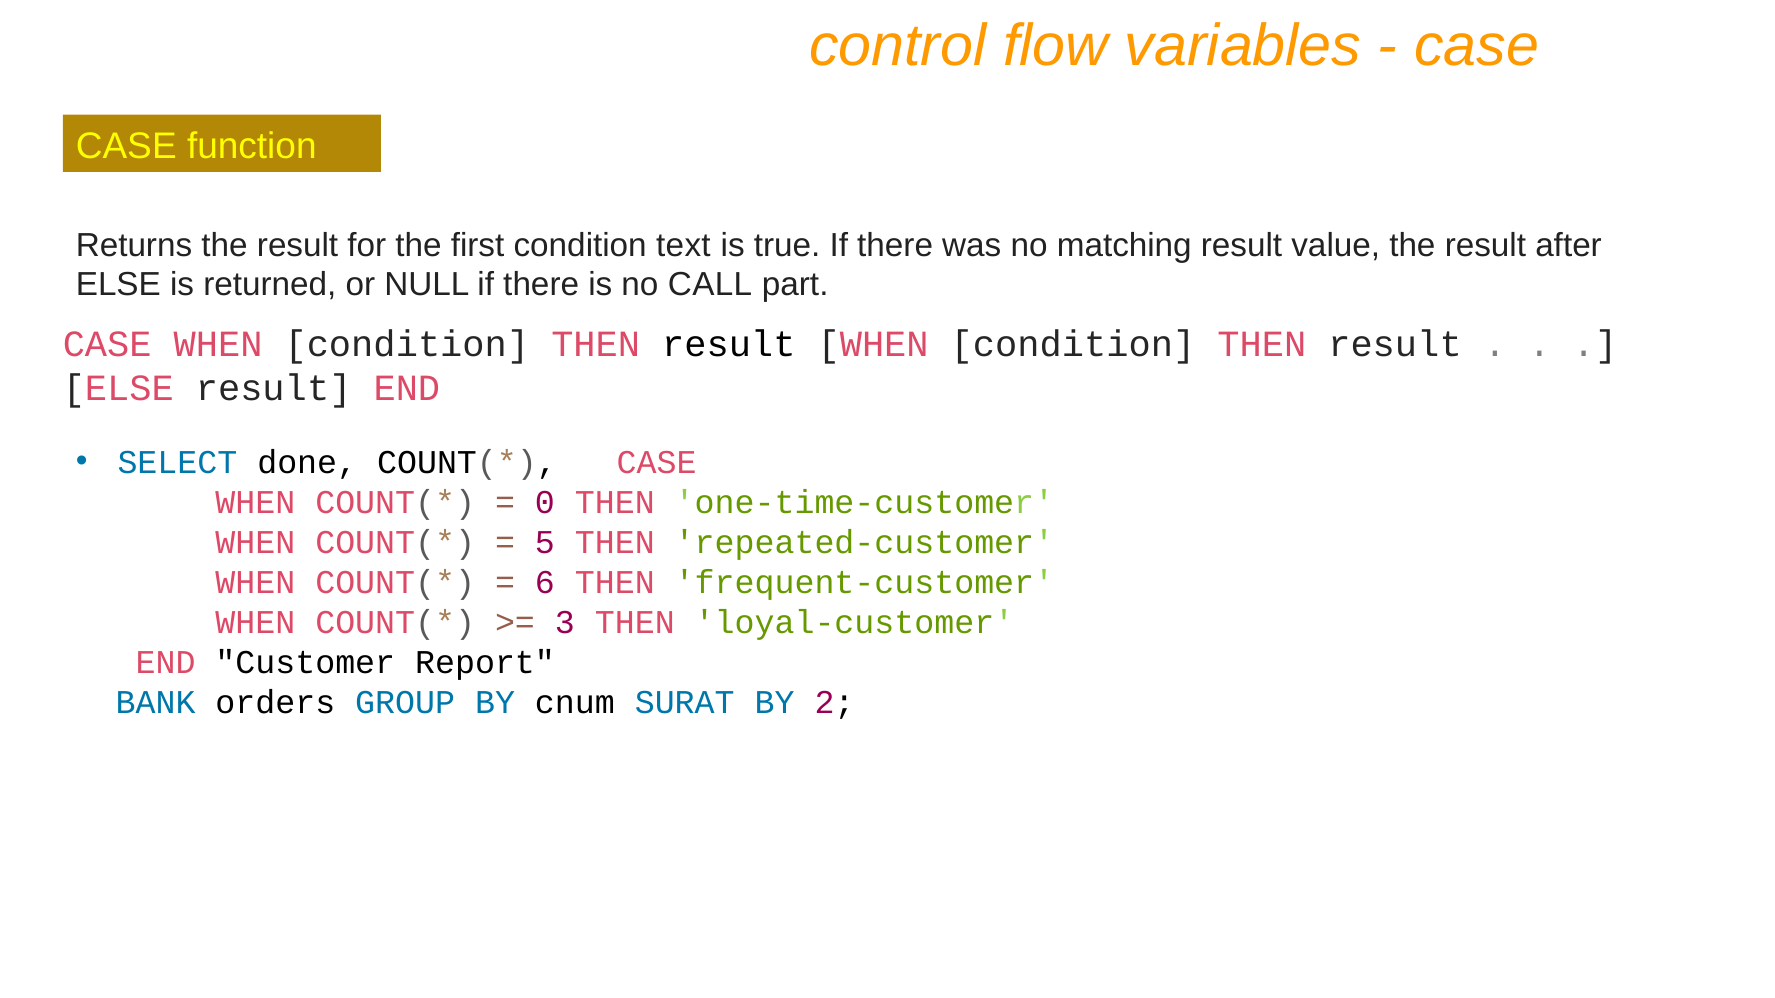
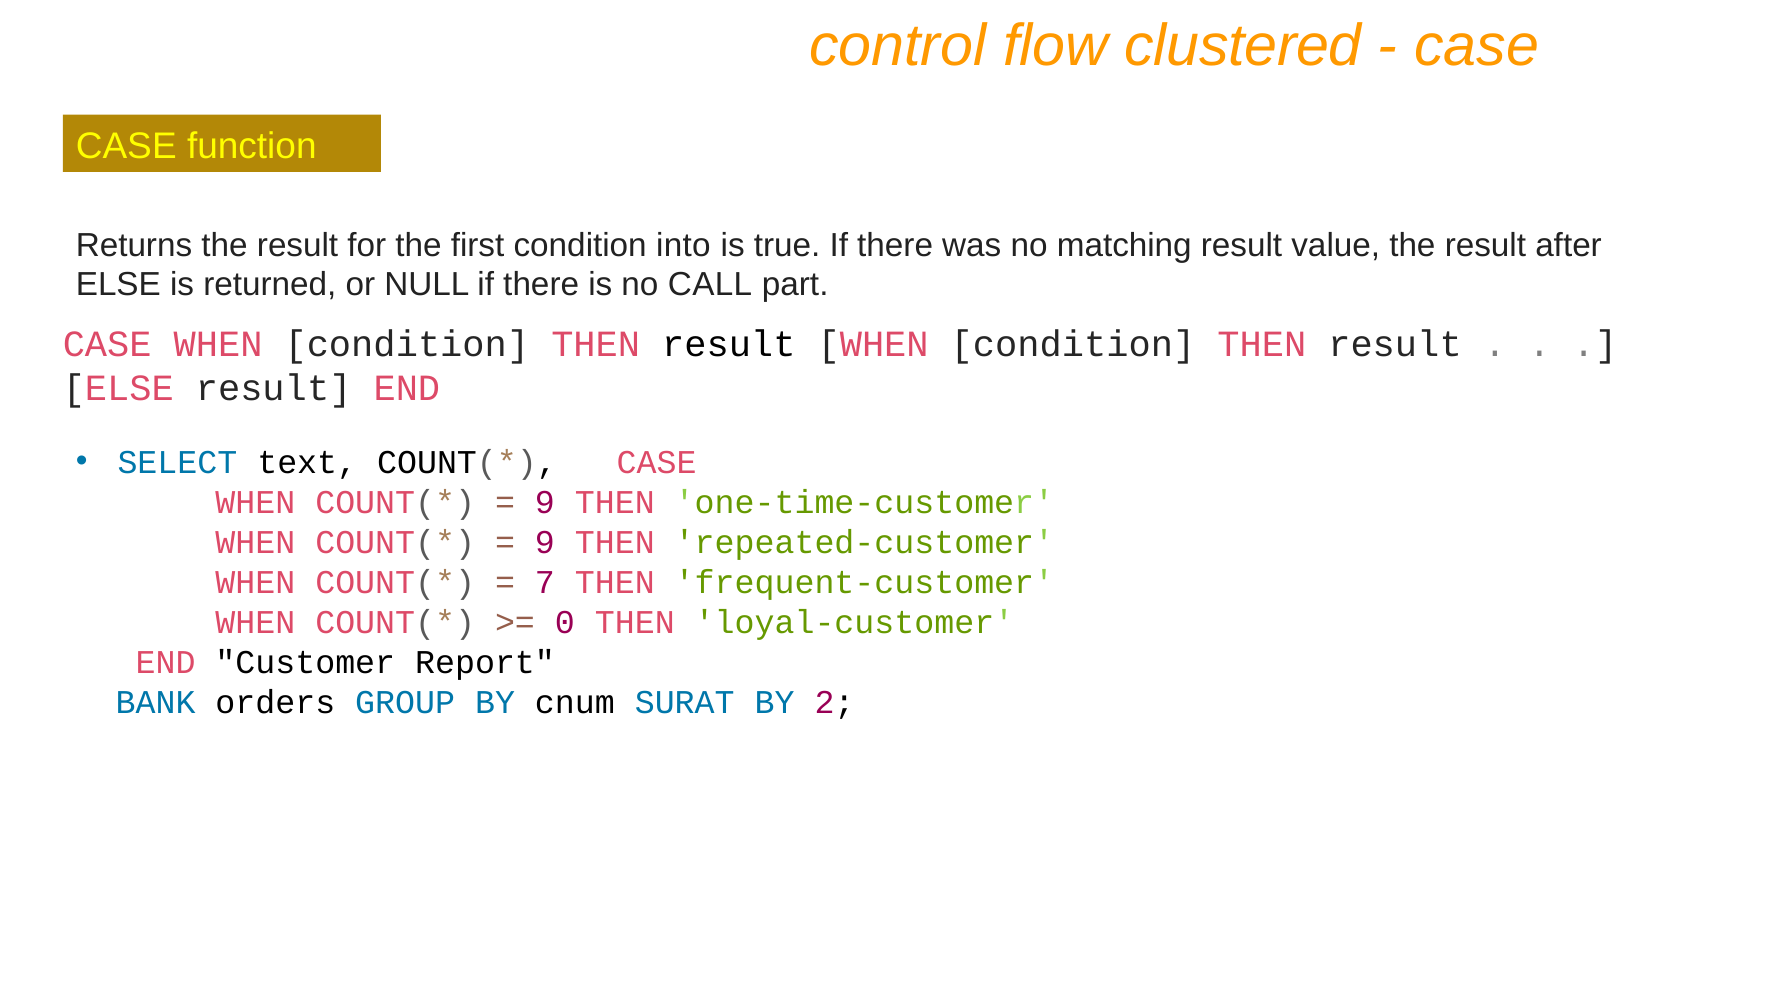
variables: variables -> clustered
text: text -> into
done: done -> text
0 at (545, 503): 0 -> 9
5 at (545, 543): 5 -> 9
6: 6 -> 7
3: 3 -> 0
